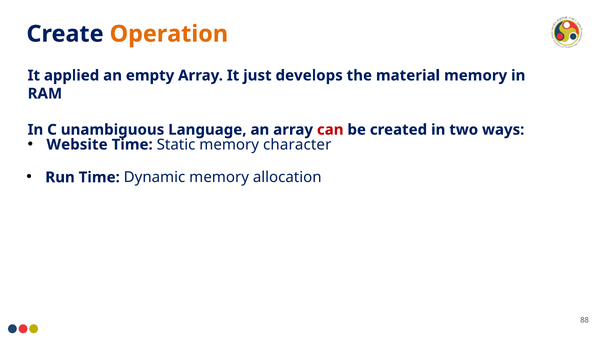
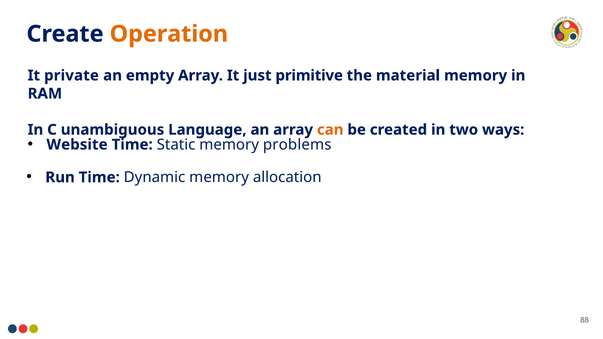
applied: applied -> private
develops: develops -> primitive
can colour: red -> orange
character: character -> problems
